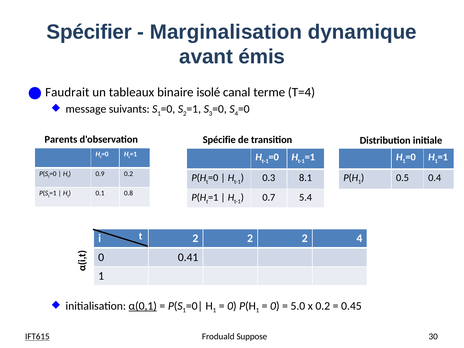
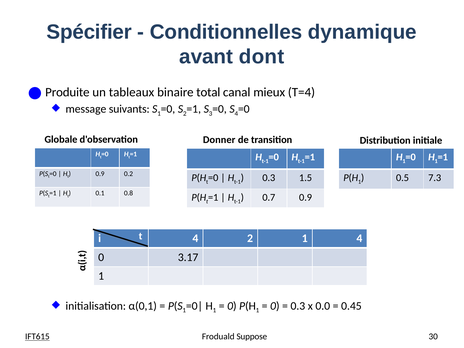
Marginalisation: Marginalisation -> Conditionnelles
émis: émis -> dont
Faudrait: Faudrait -> Produite
isolé: isolé -> total
terme: terme -> mieux
Parents: Parents -> Globale
Spécifie: Spécifie -> Donner
8.1: 8.1 -> 1.5
0.4: 0.4 -> 7.3
0.7 5.4: 5.4 -> 0.9
2 at (195, 238): 2 -> 4
2 at (305, 238): 2 -> 1
0.41: 0.41 -> 3.17
α(0,1 underline: present -> none
5.0 at (298, 306): 5.0 -> 0.3
x 0.2: 0.2 -> 0.0
